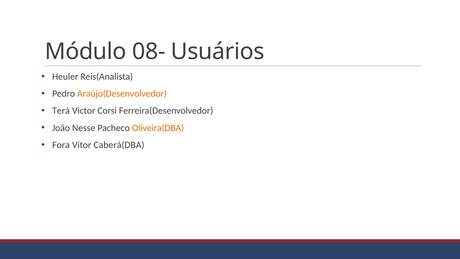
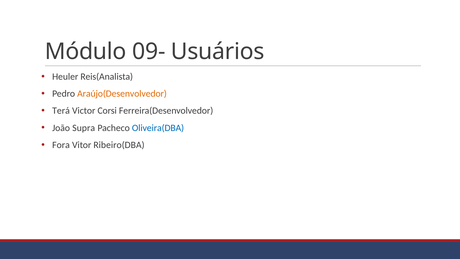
08-: 08- -> 09-
Nesse: Nesse -> Supra
Oliveira(DBA colour: orange -> blue
Caberá(DBA: Caberá(DBA -> Ribeiro(DBA
